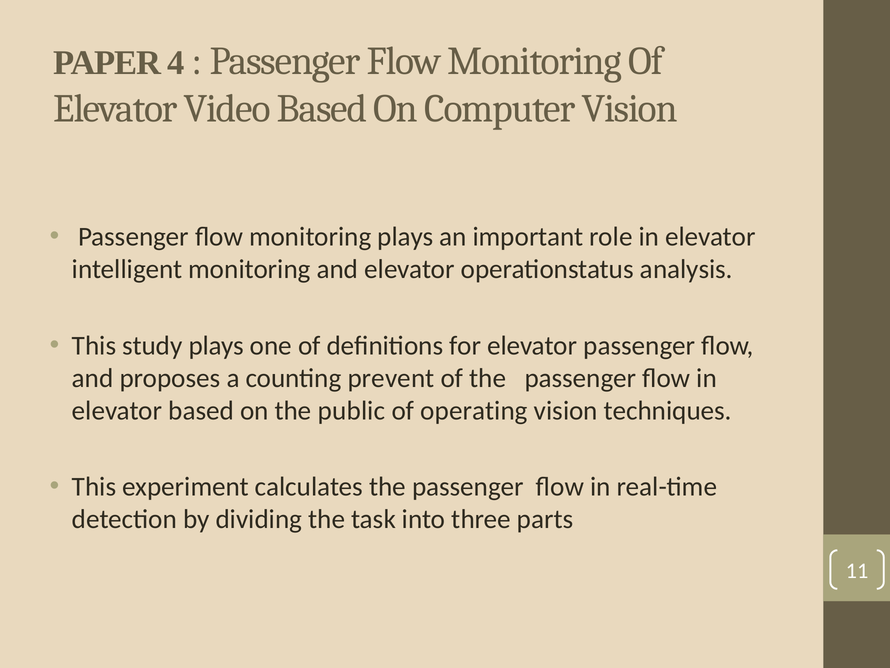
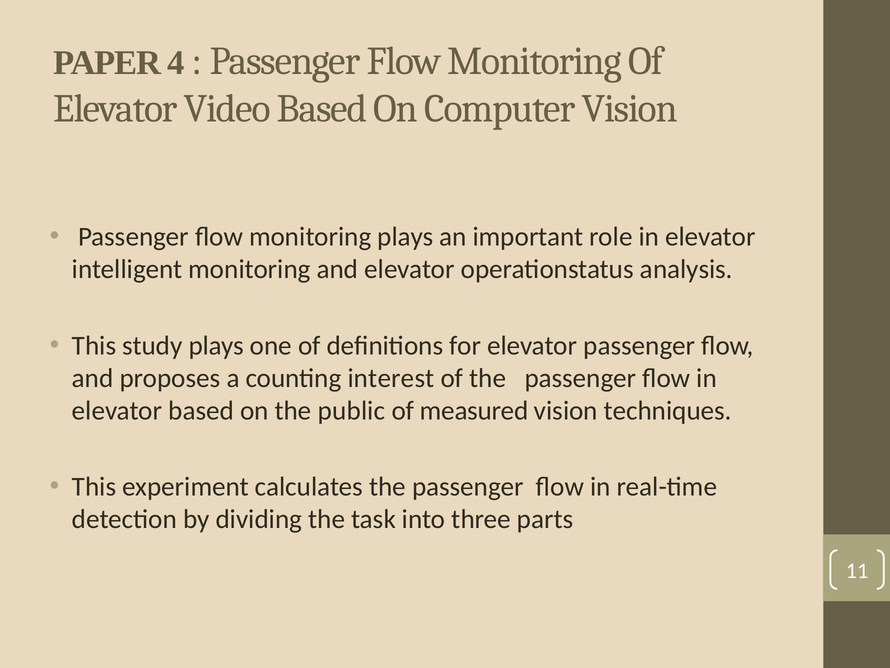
prevent: prevent -> interest
operating: operating -> measured
